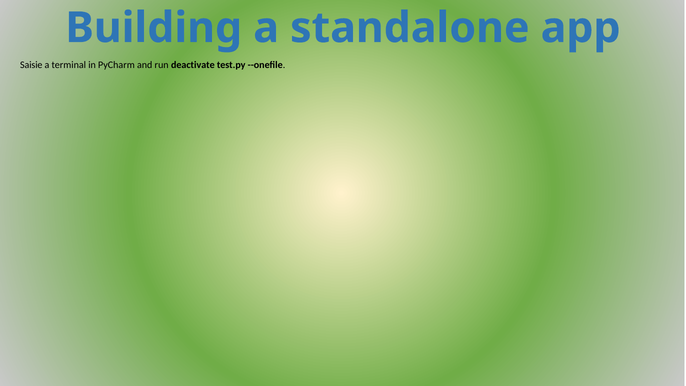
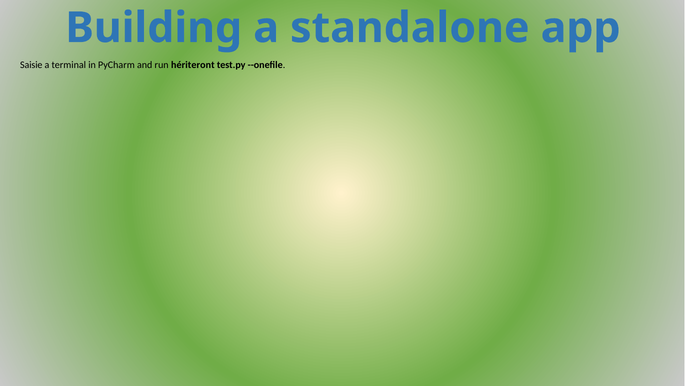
deactivate: deactivate -> hériteront
